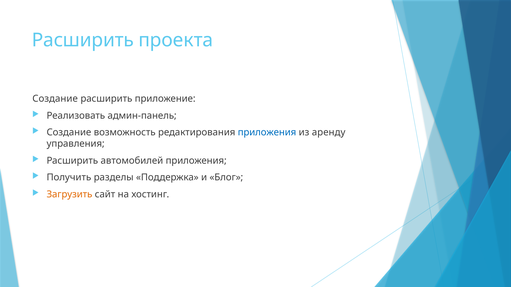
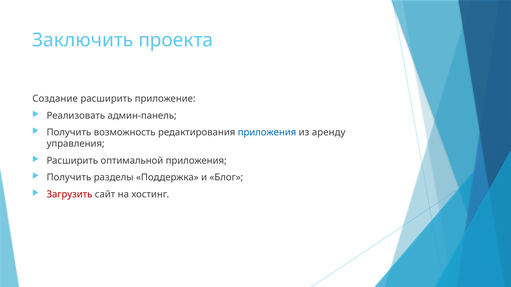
Расширить at (83, 40): Расширить -> Заключить
Создание at (69, 133): Создание -> Получить
автомобилей: автомобилей -> оптимальной
Загрузить colour: orange -> red
